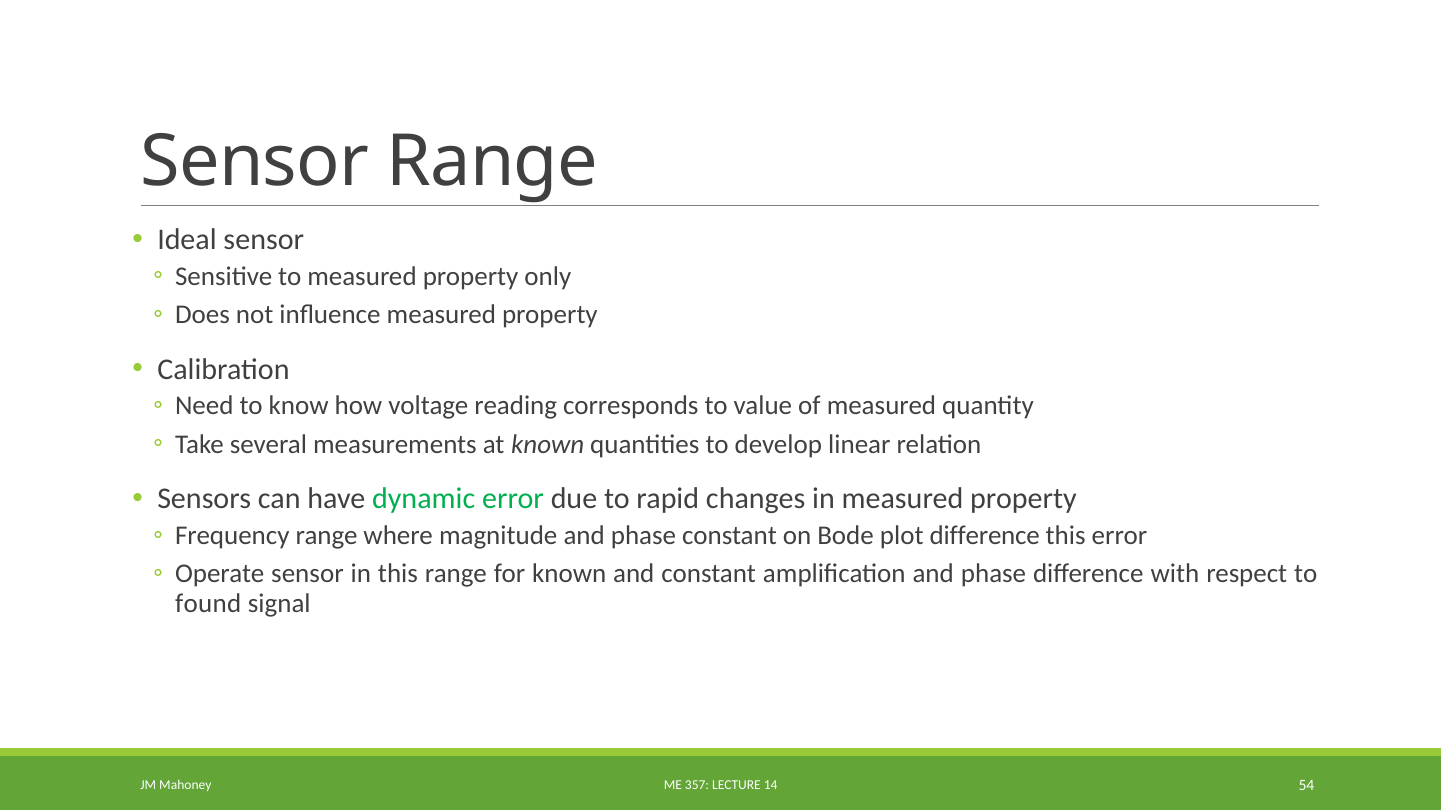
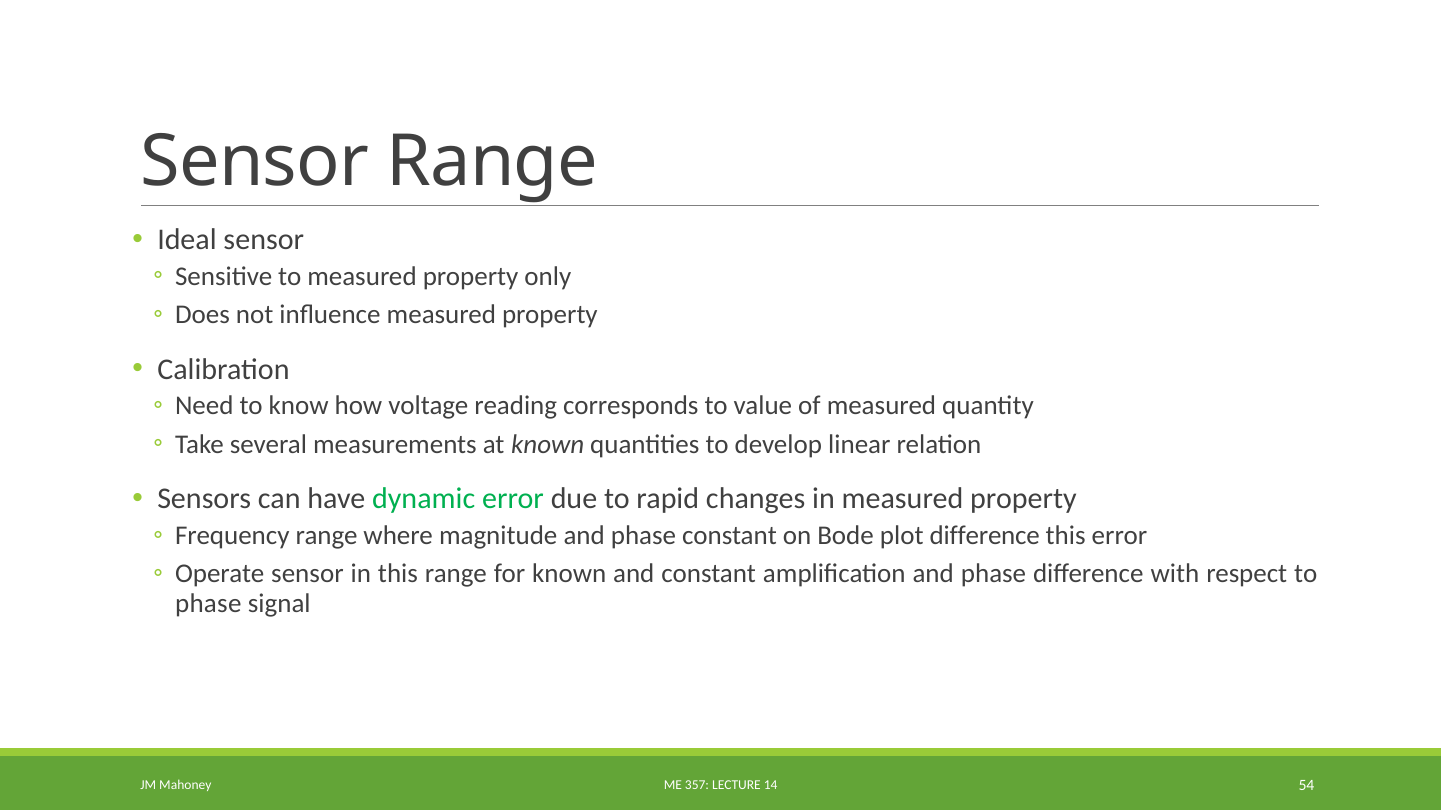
found at (208, 604): found -> phase
